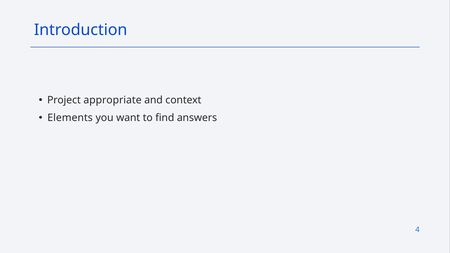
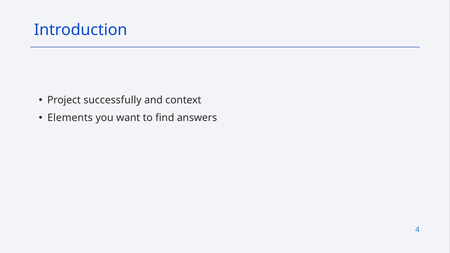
appropriate: appropriate -> successfully
